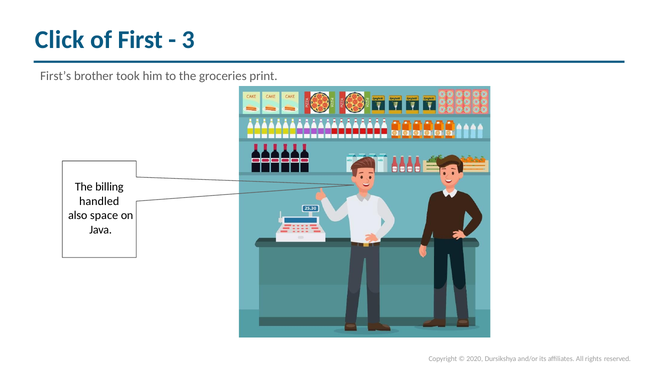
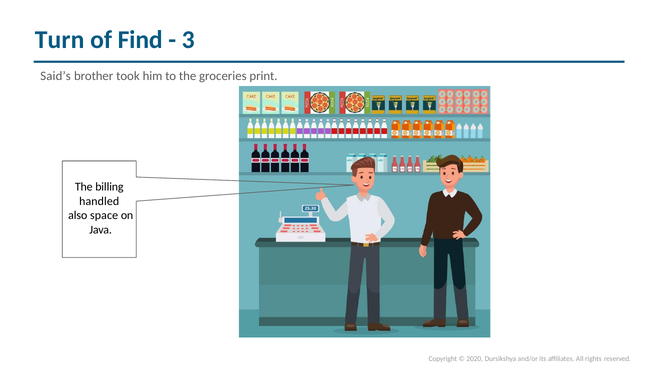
Click: Click -> Turn
First: First -> Find
First’s: First’s -> Said’s
